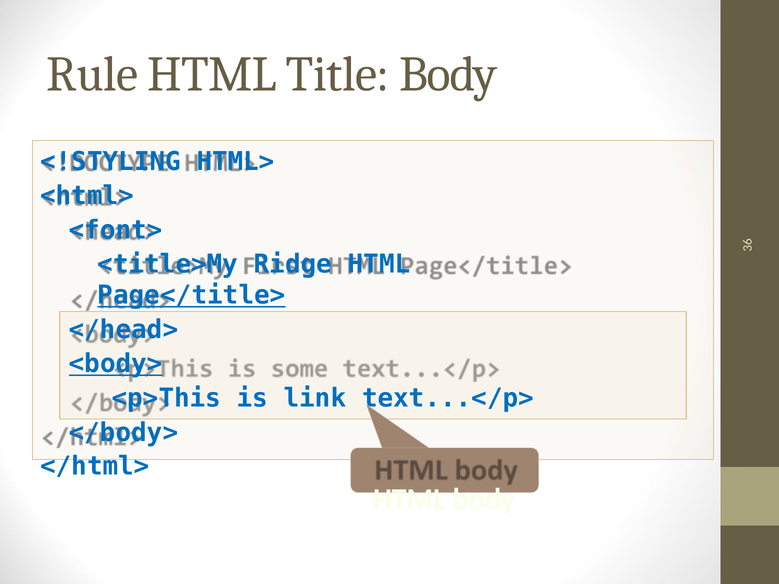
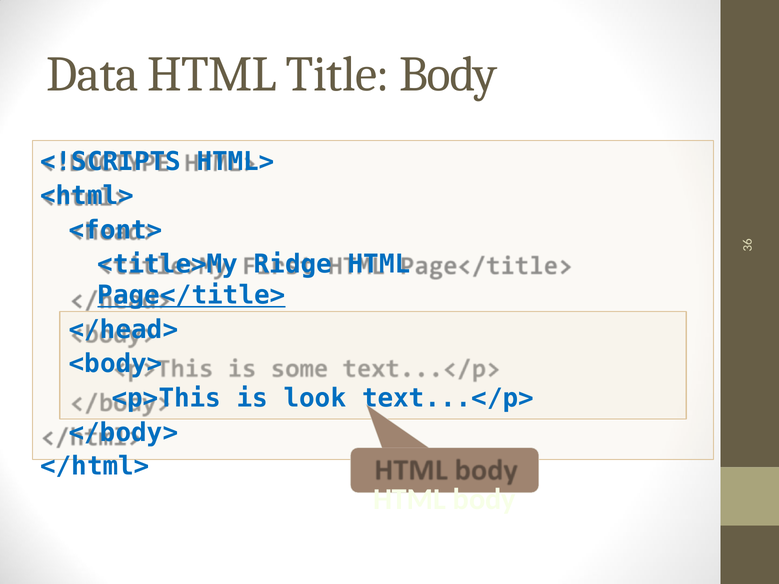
Rule: Rule -> Data
<!STYLING: <!STYLING -> <!SCRIPTS
<body> underline: present -> none
link: link -> look
